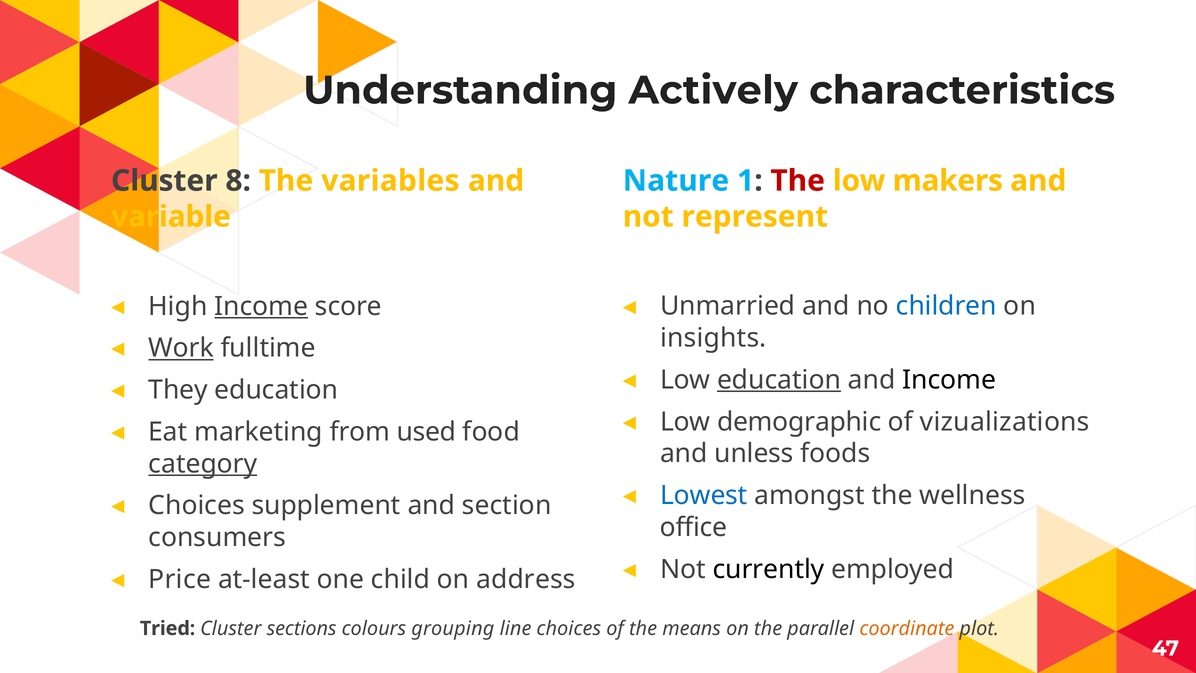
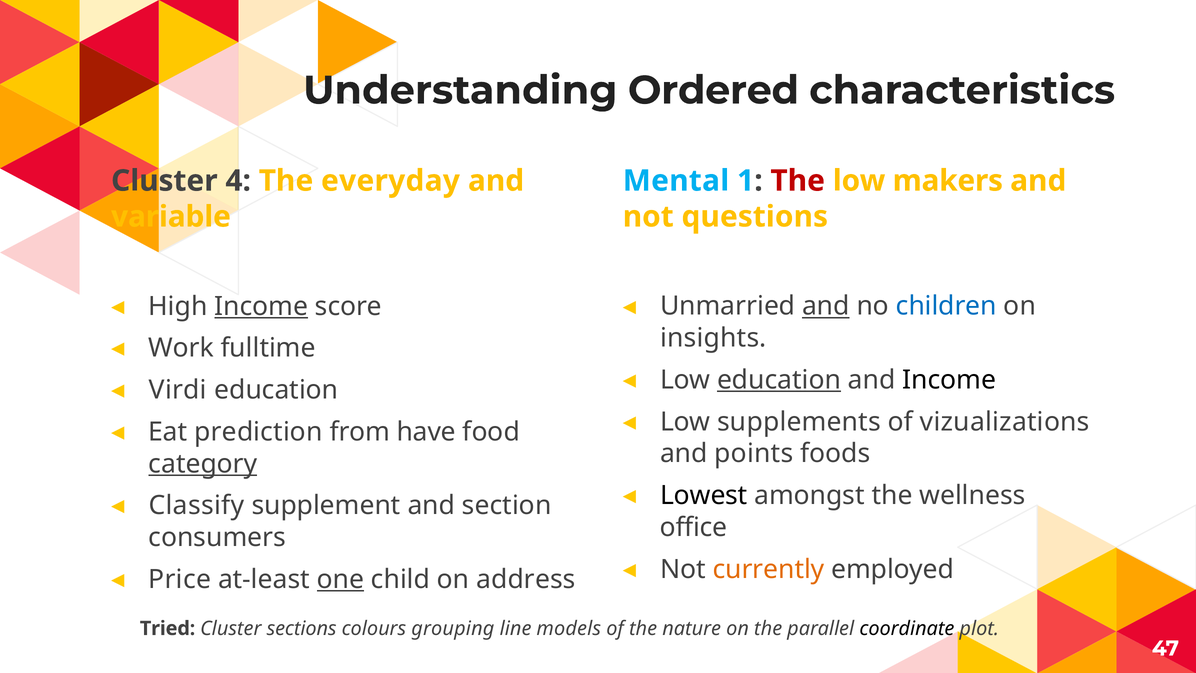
Actively: Actively -> Ordered
8: 8 -> 4
variables: variables -> everyday
Nature: Nature -> Mental
represent: represent -> questions
and at (826, 306) underline: none -> present
Work underline: present -> none
They: They -> Virdi
demographic: demographic -> supplements
marketing: marketing -> prediction
used: used -> have
unless: unless -> points
Lowest colour: blue -> black
Choices at (197, 505): Choices -> Classify
currently colour: black -> orange
one underline: none -> present
line choices: choices -> models
means: means -> nature
coordinate colour: orange -> black
